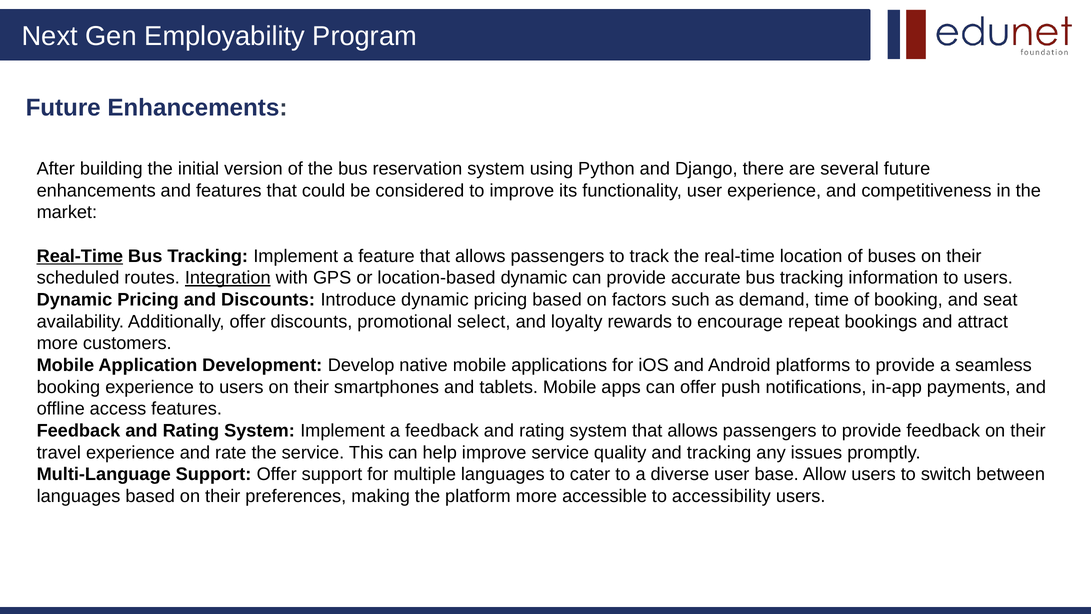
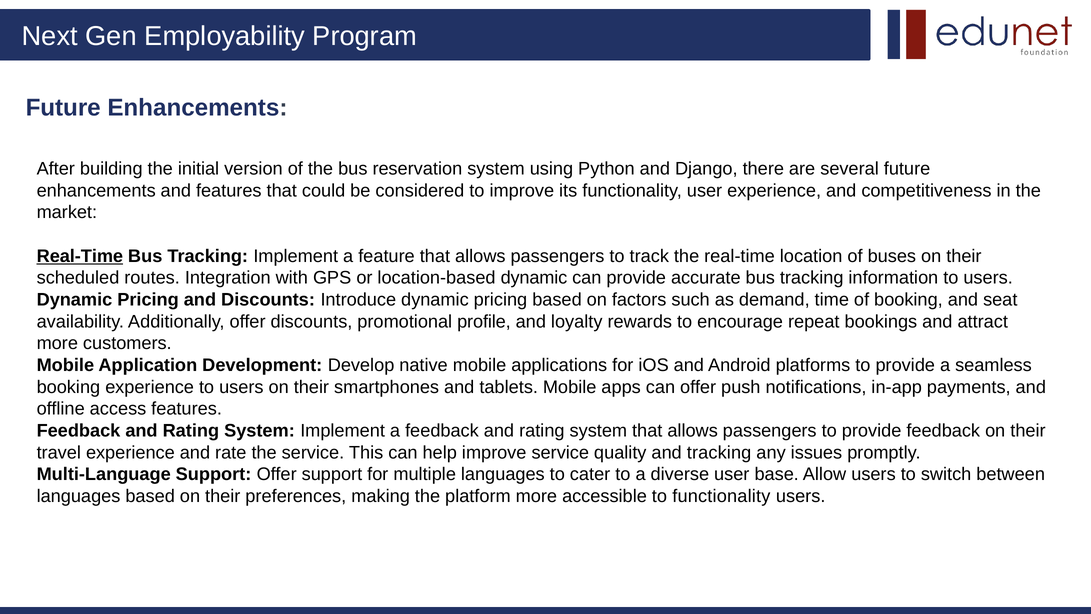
Integration underline: present -> none
select: select -> profile
to accessibility: accessibility -> functionality
